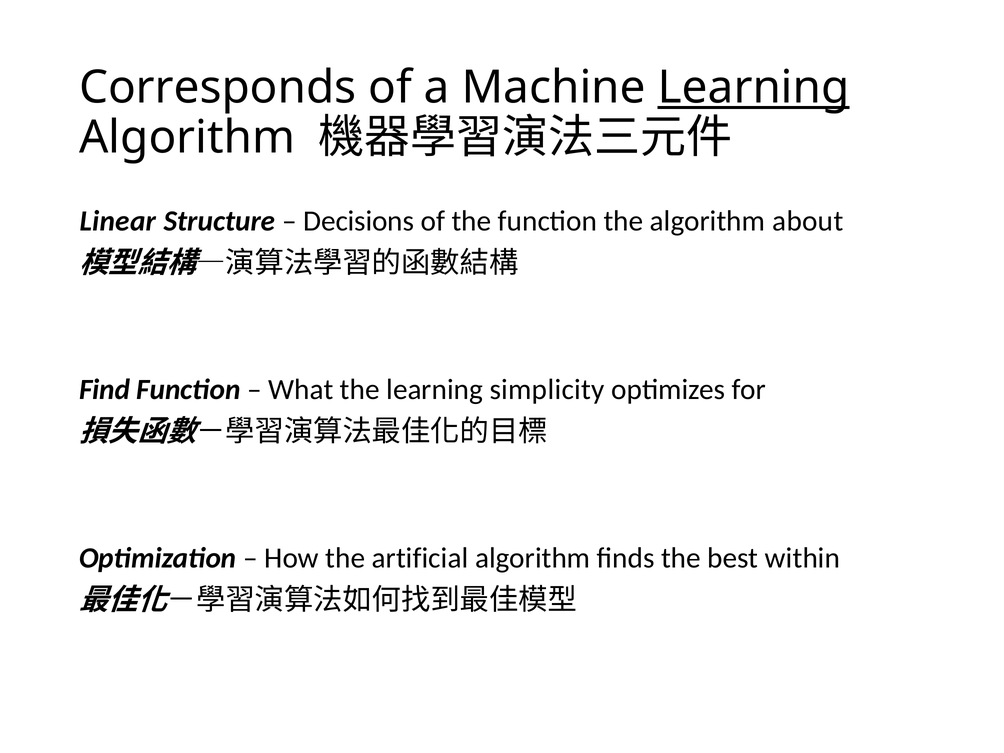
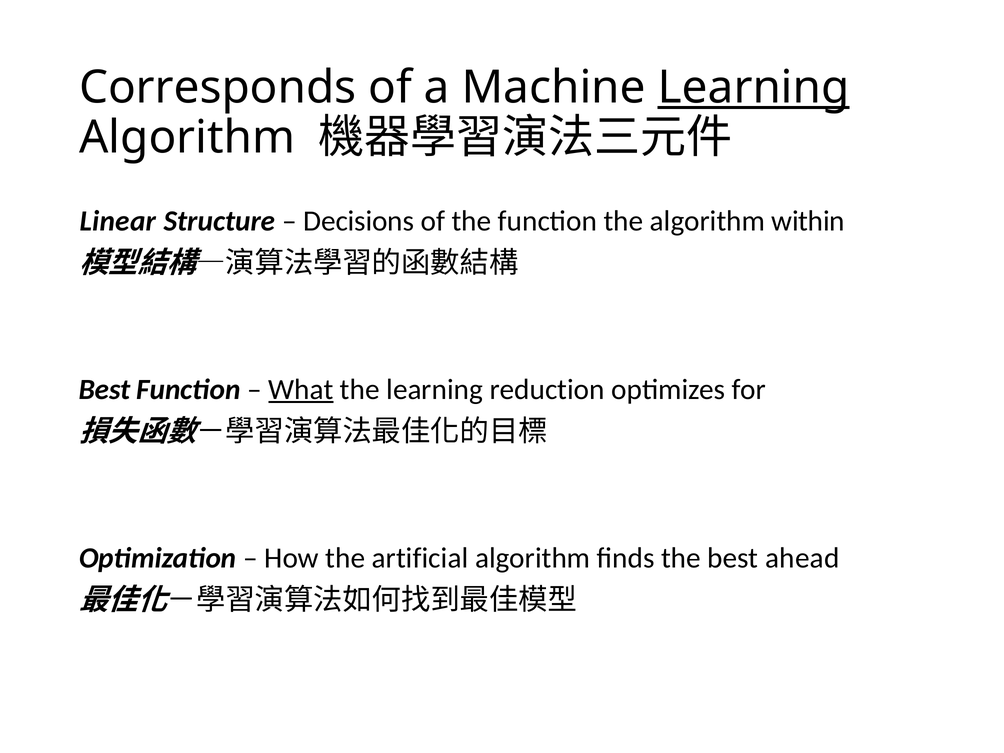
about: about -> within
Find at (105, 389): Find -> Best
What underline: none -> present
simplicity: simplicity -> reduction
within: within -> ahead
